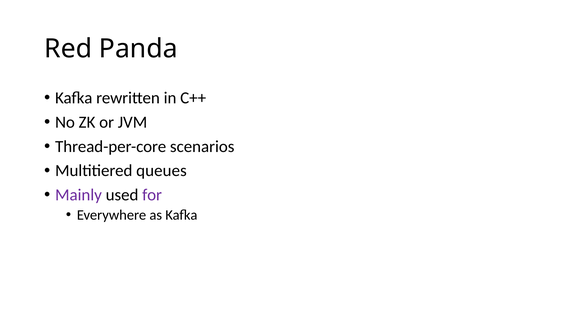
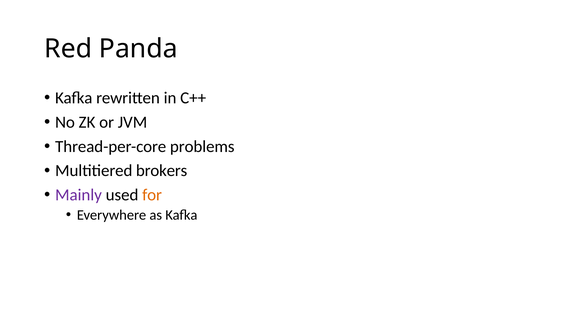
scenarios: scenarios -> problems
queues: queues -> brokers
for colour: purple -> orange
